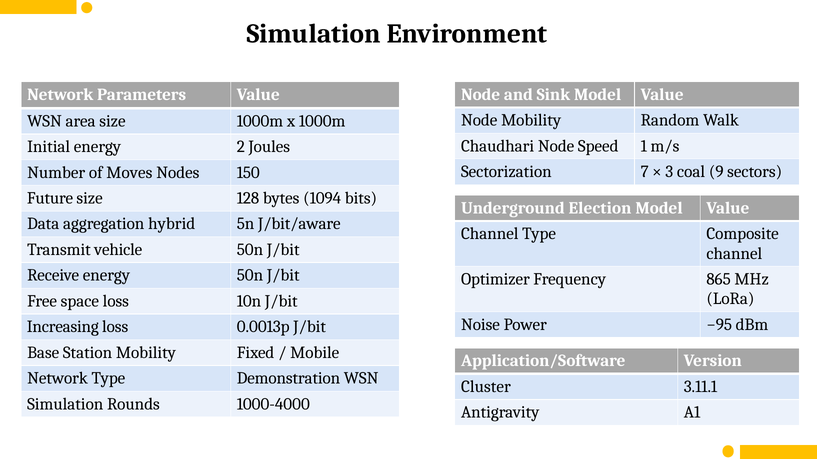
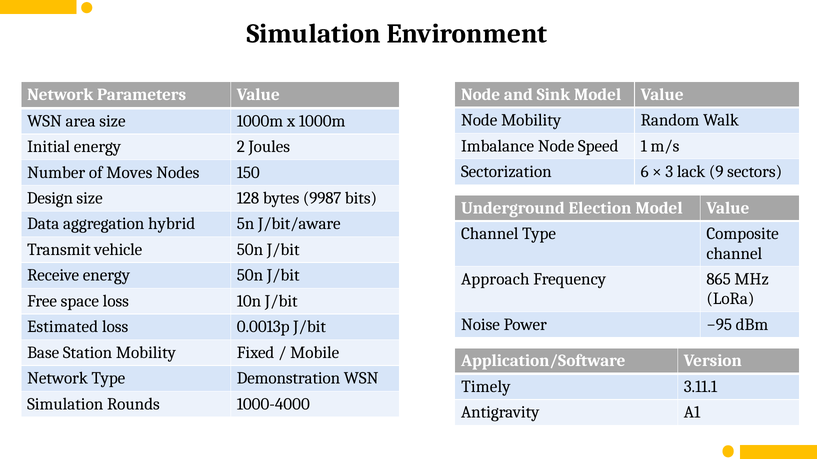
Chaudhari: Chaudhari -> Imbalance
7: 7 -> 6
coal: coal -> lack
Future: Future -> Design
1094: 1094 -> 9987
Optimizer: Optimizer -> Approach
Increasing: Increasing -> Estimated
Cluster: Cluster -> Timely
